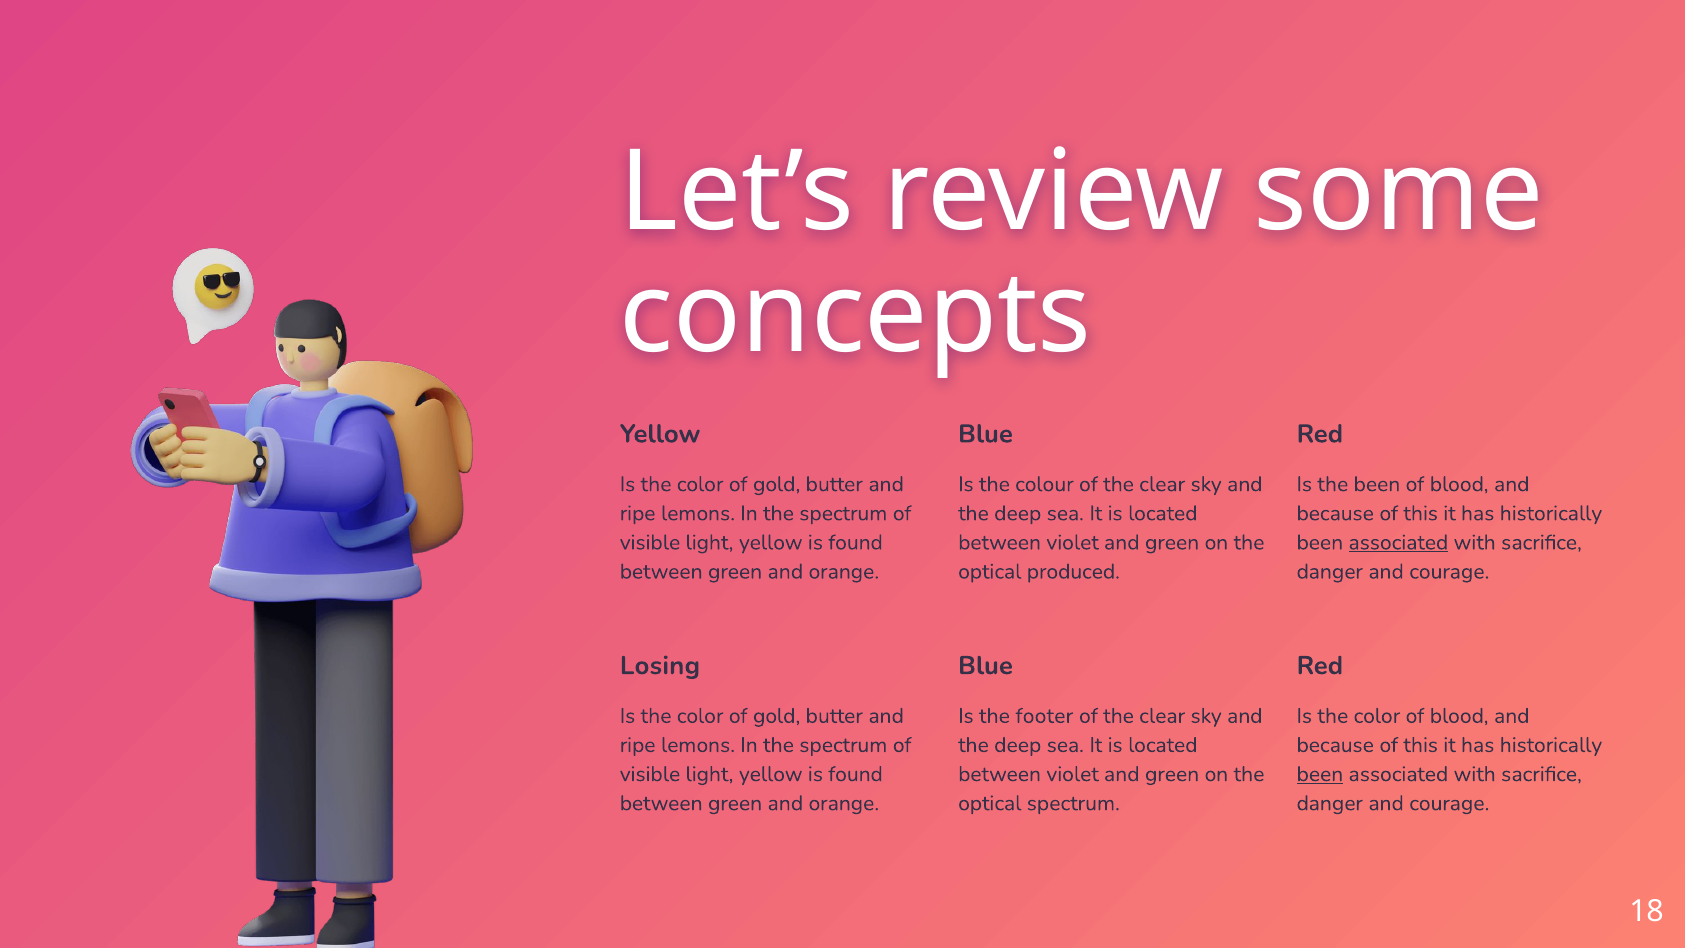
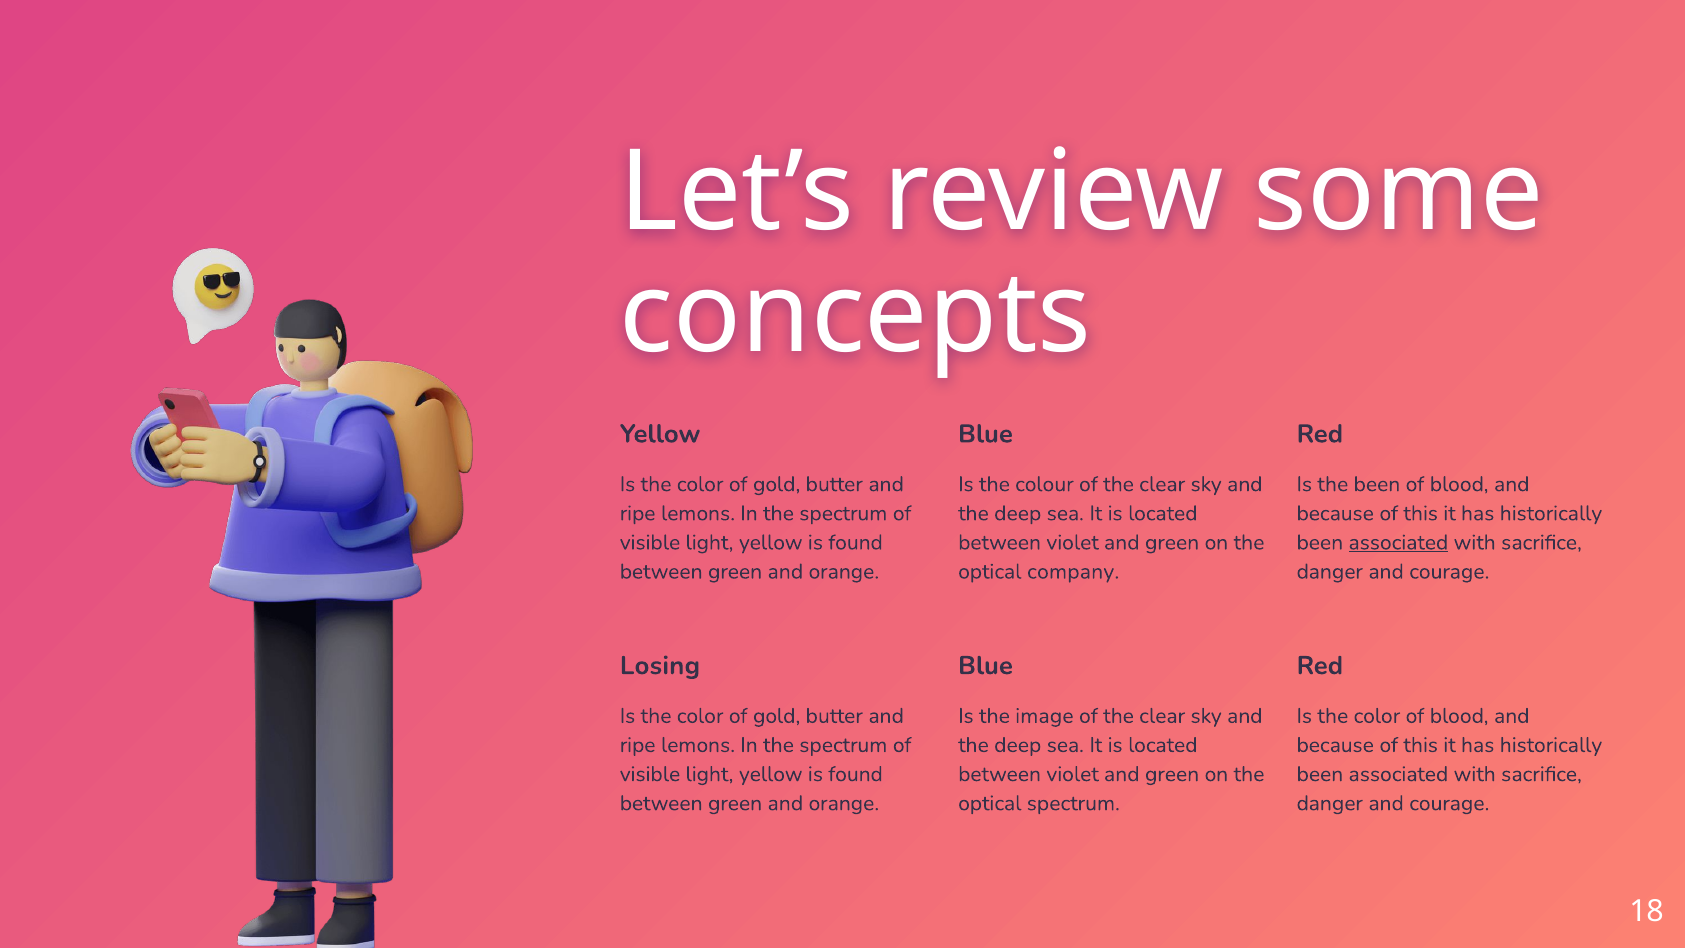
produced: produced -> company
footer: footer -> image
been at (1320, 774) underline: present -> none
